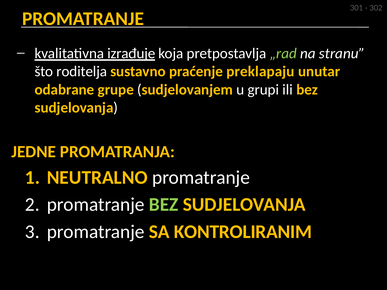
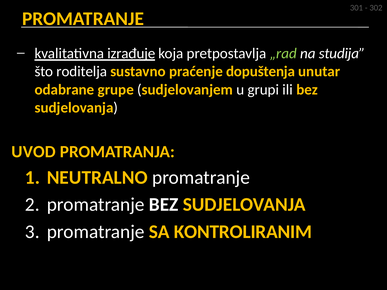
stranu: stranu -> studija
preklapaju: preklapaju -> dopuštenja
JEDNE: JEDNE -> UVOD
BEZ at (164, 205) colour: light green -> white
